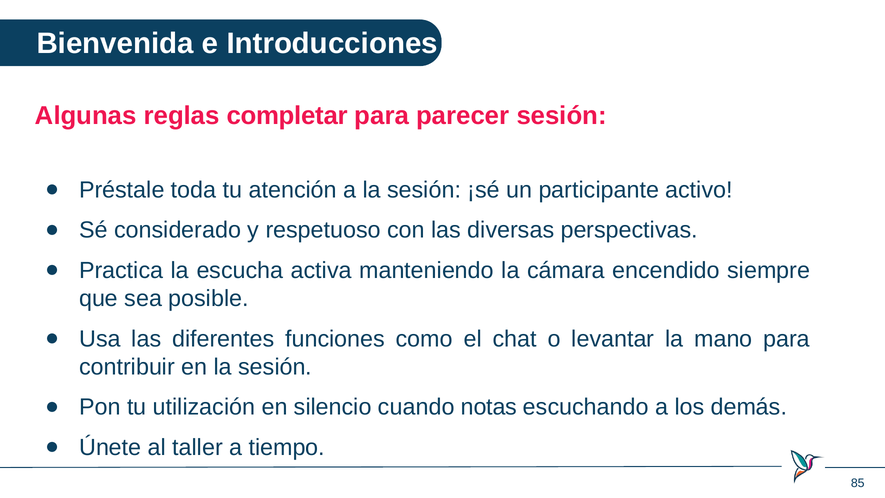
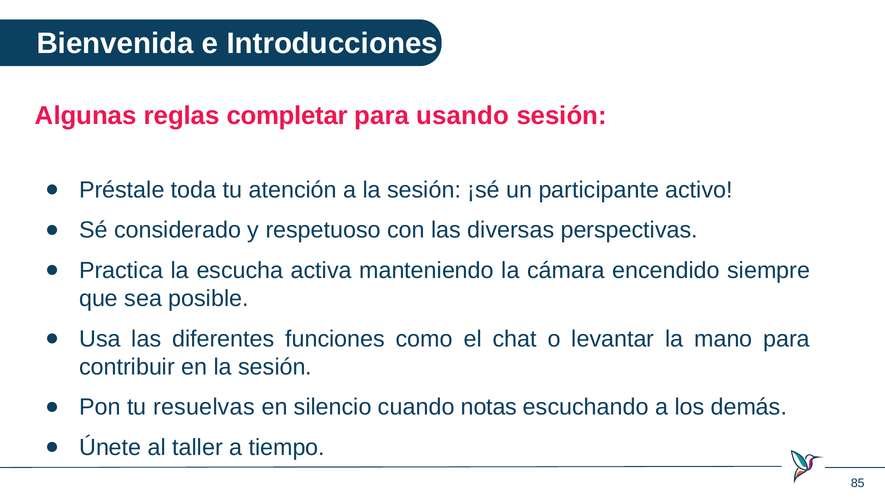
parecer: parecer -> usando
utilización: utilización -> resuelvas
